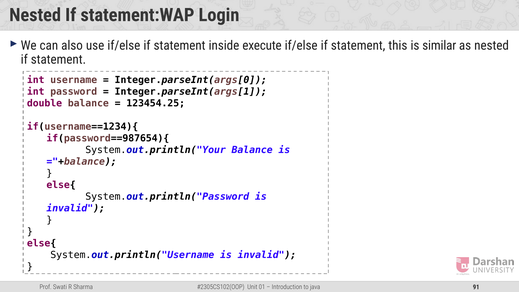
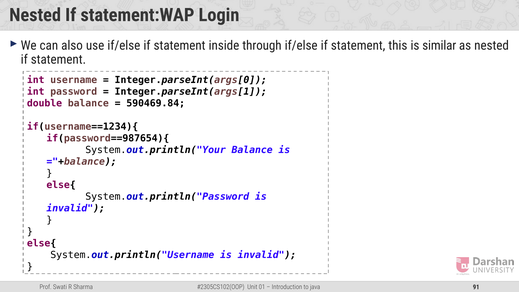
execute: execute -> through
123454.25: 123454.25 -> 590469.84
